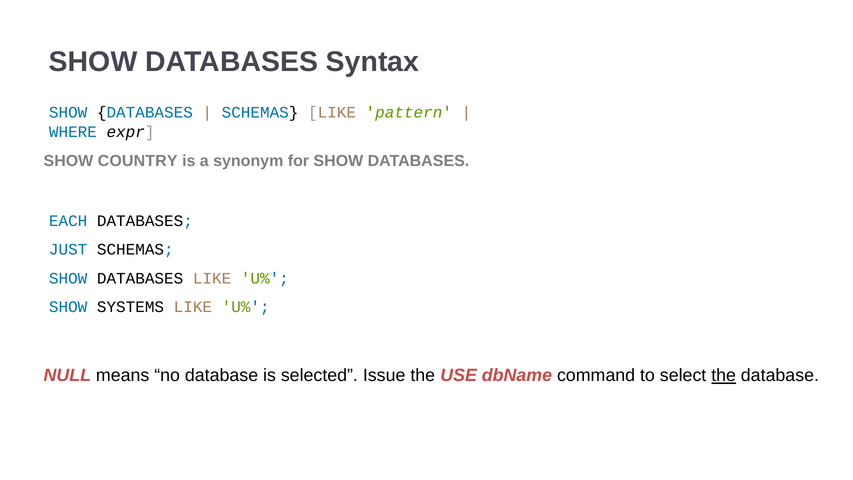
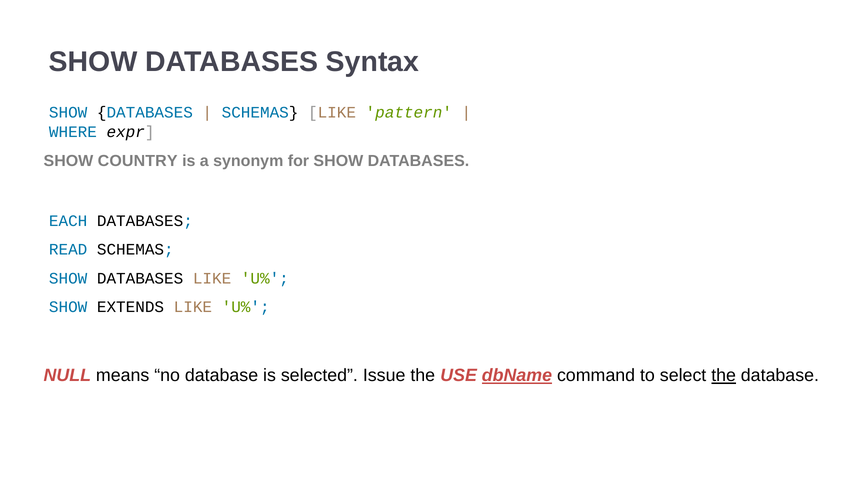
JUST: JUST -> READ
SYSTEMS: SYSTEMS -> EXTENDS
dbName underline: none -> present
